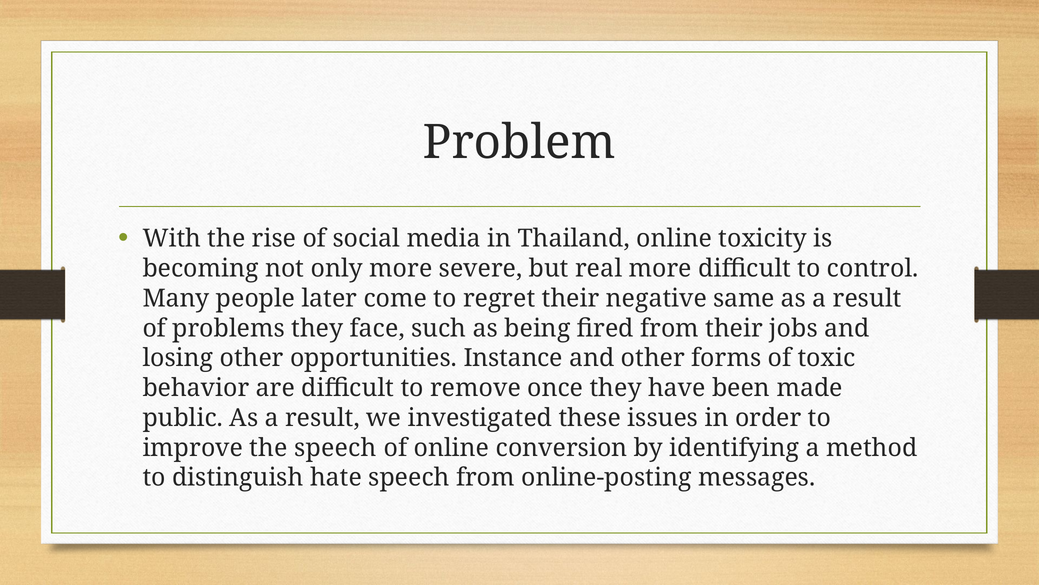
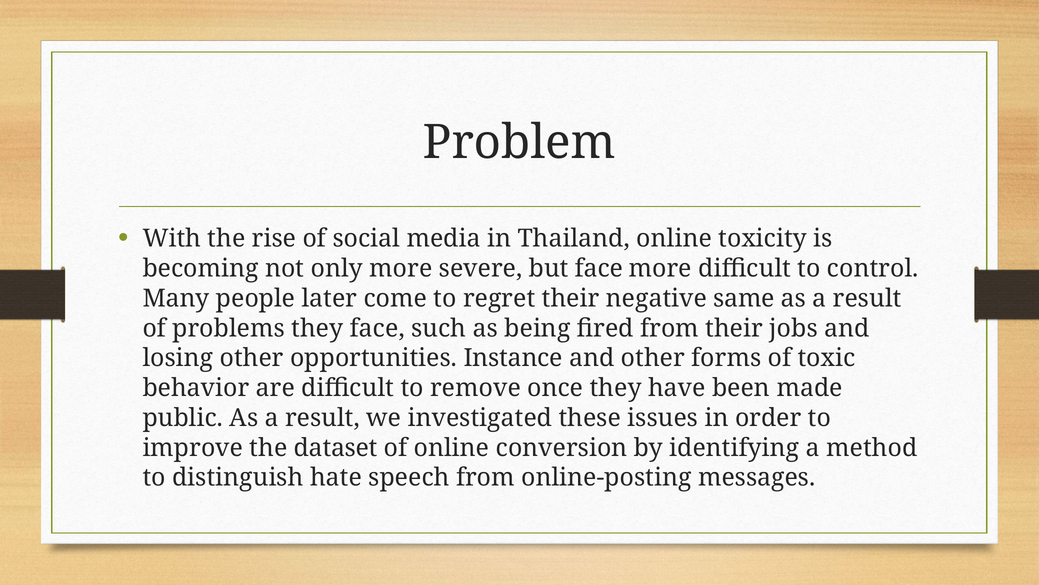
but real: real -> face
the speech: speech -> dataset
